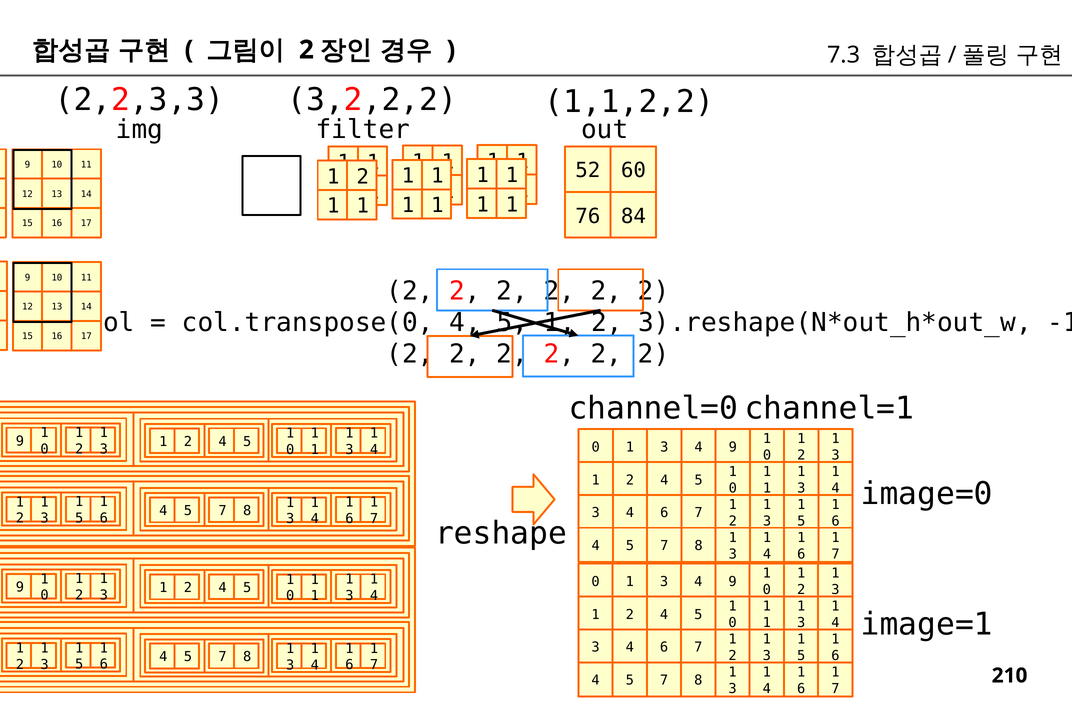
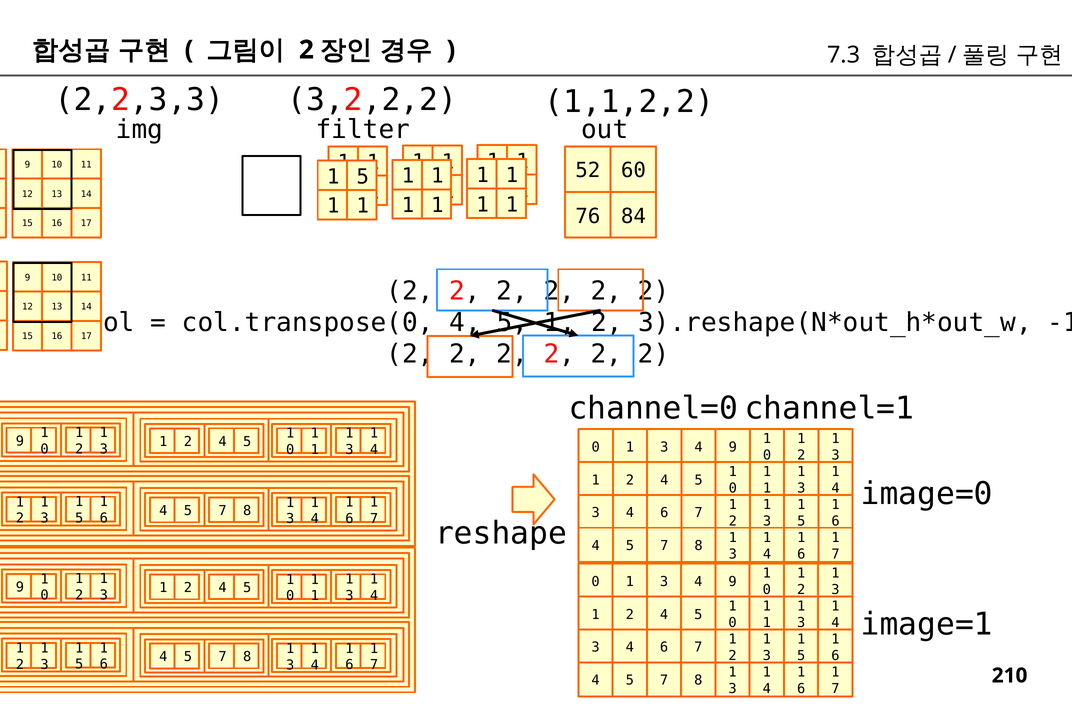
2 at (363, 177): 2 -> 5
